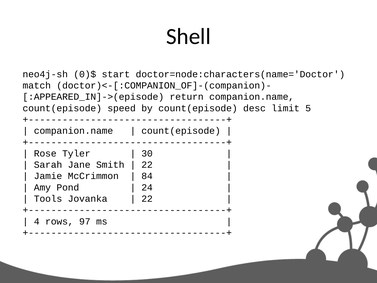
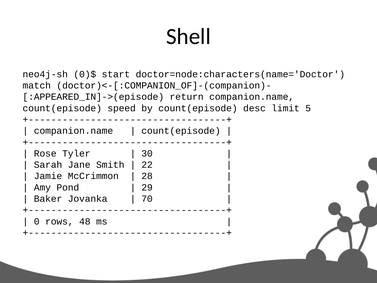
84: 84 -> 28
24: 24 -> 29
Tools: Tools -> Baker
22 at (147, 199): 22 -> 70
4: 4 -> 0
97: 97 -> 48
